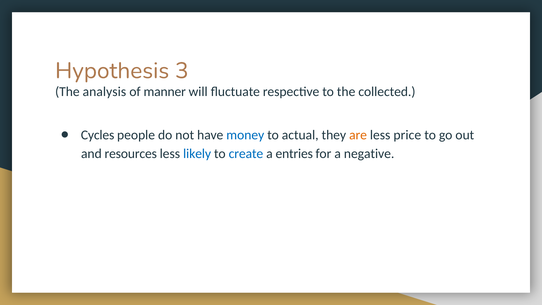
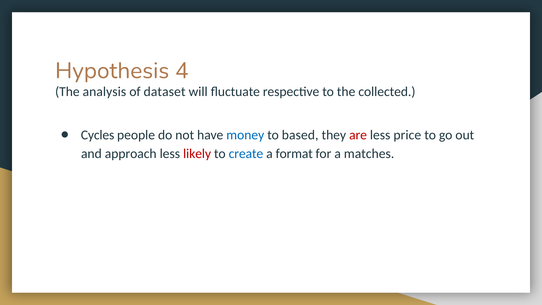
3: 3 -> 4
manner: manner -> dataset
actual: actual -> based
are colour: orange -> red
resources: resources -> approach
likely colour: blue -> red
entries: entries -> format
negative: negative -> matches
